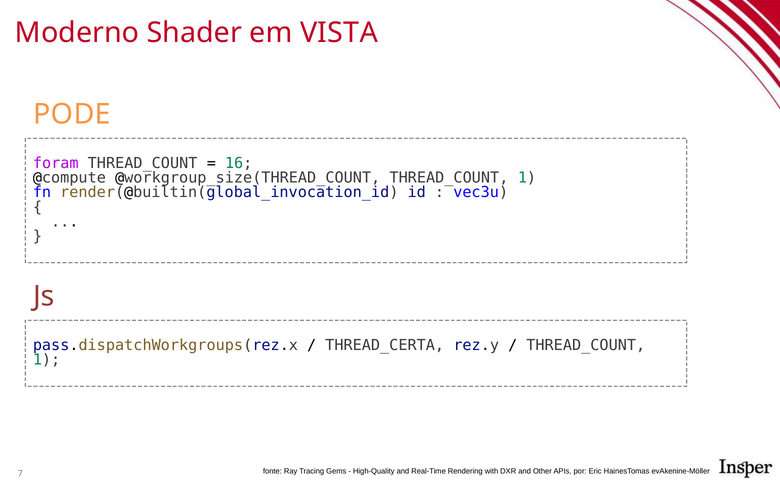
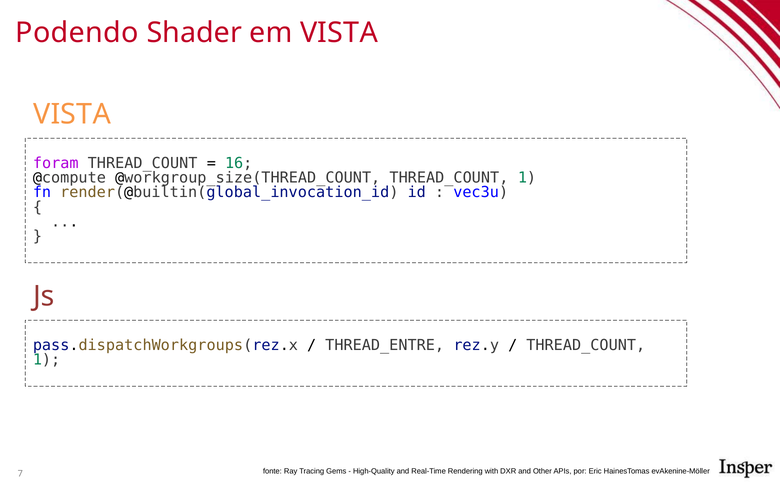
Moderno: Moderno -> Podendo
PODE at (72, 114): PODE -> VISTA
THREAD_CERTA: THREAD_CERTA -> THREAD_ENTRE
